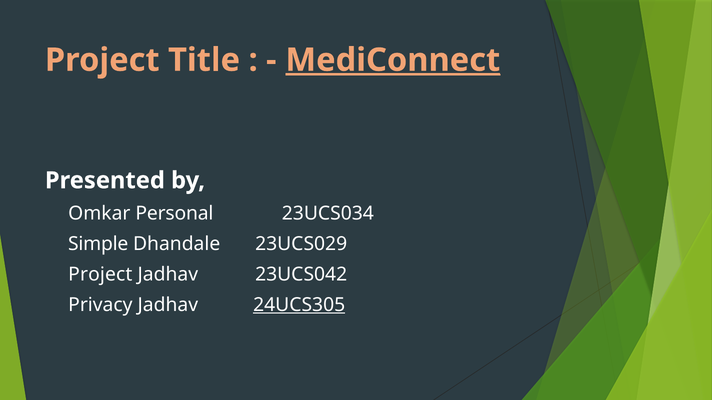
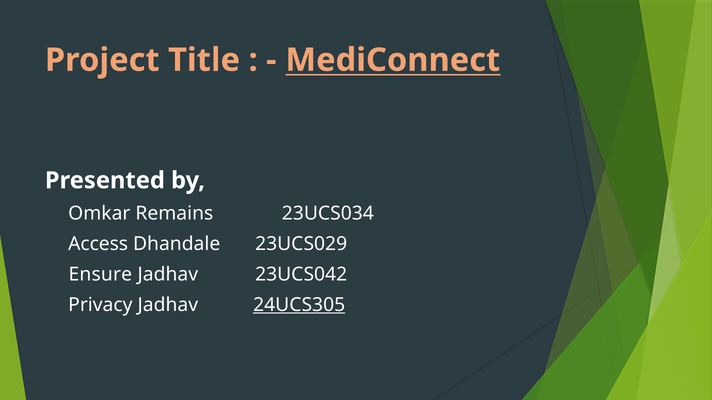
MediConnect underline: present -> none
Personal: Personal -> Remains
Simple: Simple -> Access
Project at (100, 275): Project -> Ensure
